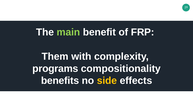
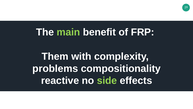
programs: programs -> problems
benefits: benefits -> reactive
side colour: yellow -> light green
